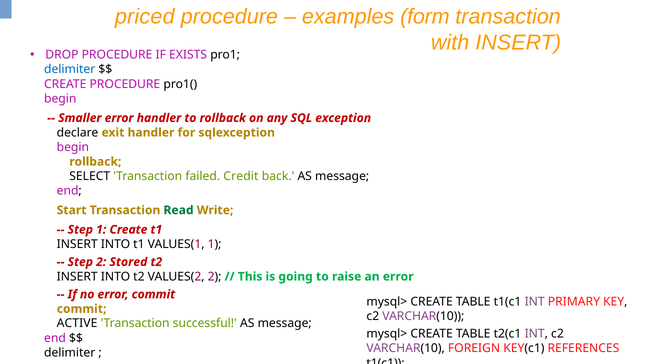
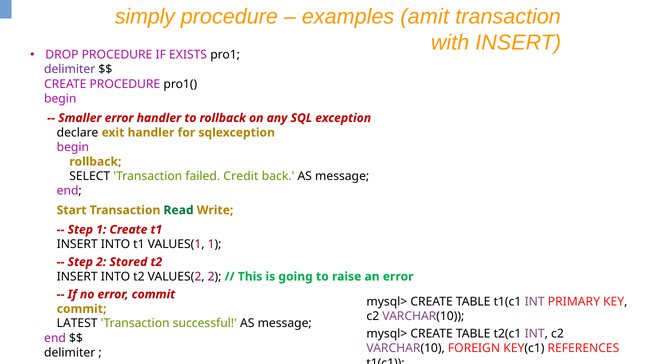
priced: priced -> simply
form: form -> amit
delimiter at (70, 69) colour: blue -> purple
ACTIVE: ACTIVE -> LATEST
